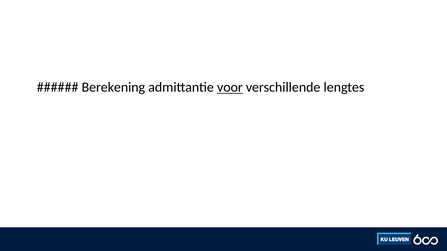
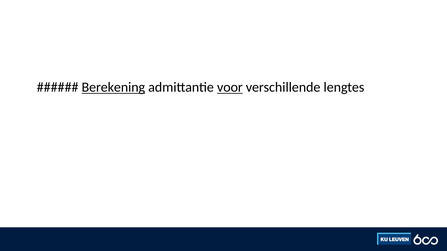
Berekening underline: none -> present
